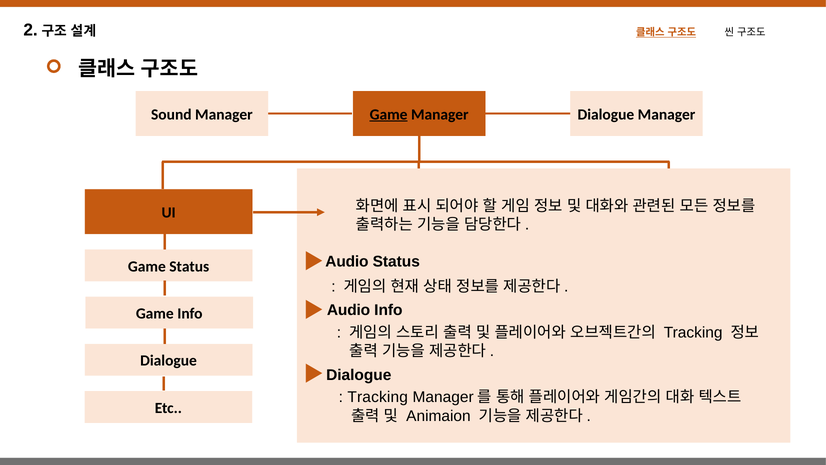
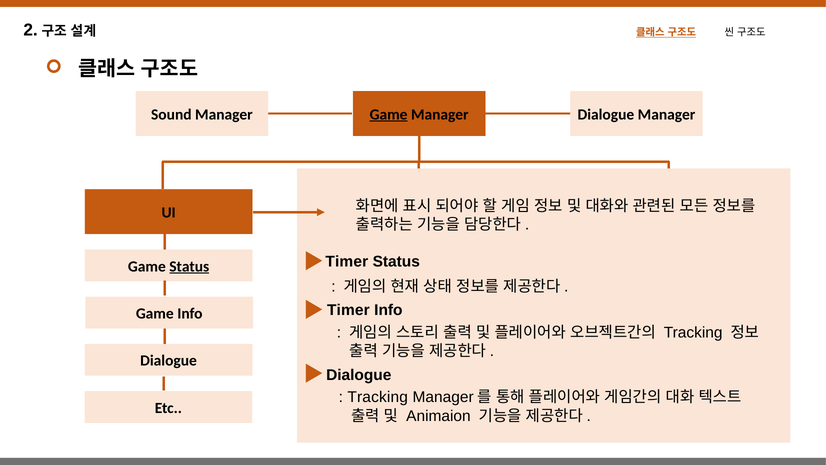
Audio at (347, 261): Audio -> Timer
Status at (189, 266) underline: none -> present
Audio at (349, 310): Audio -> Timer
